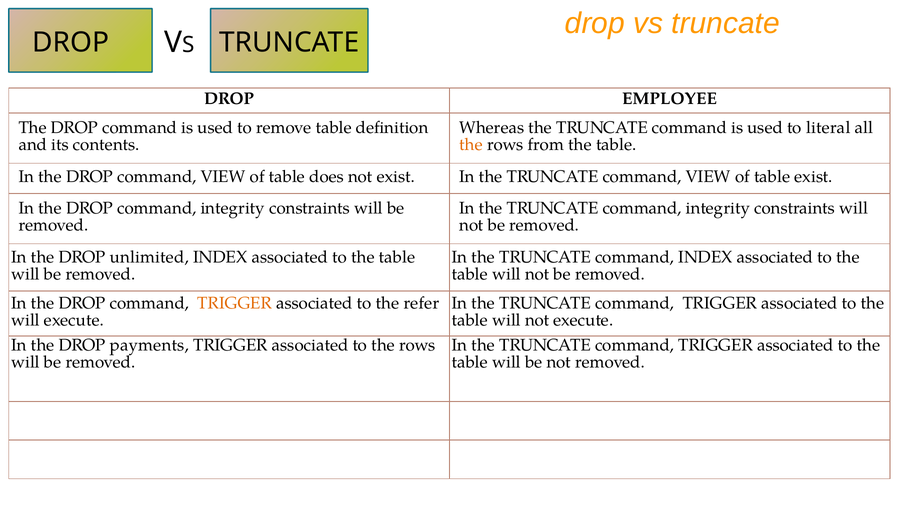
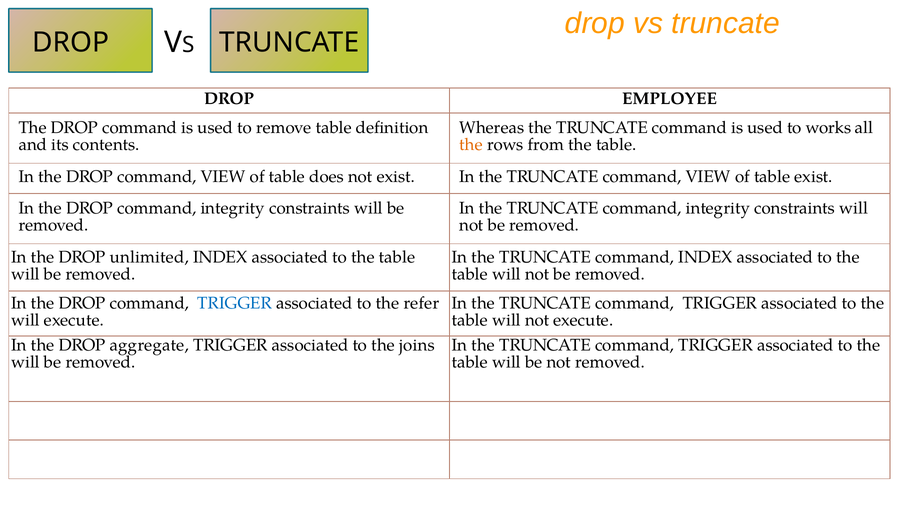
literal: literal -> works
TRIGGER at (235, 304) colour: orange -> blue
payments: payments -> aggregate
to the rows: rows -> joins
